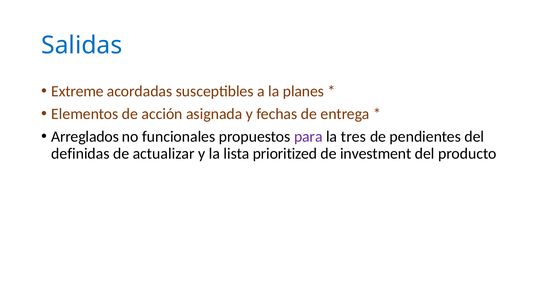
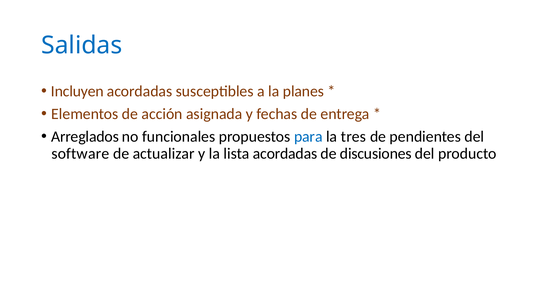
Extreme: Extreme -> Incluyen
para colour: purple -> blue
definidas: definidas -> software
lista prioritized: prioritized -> acordadas
investment: investment -> discusiones
